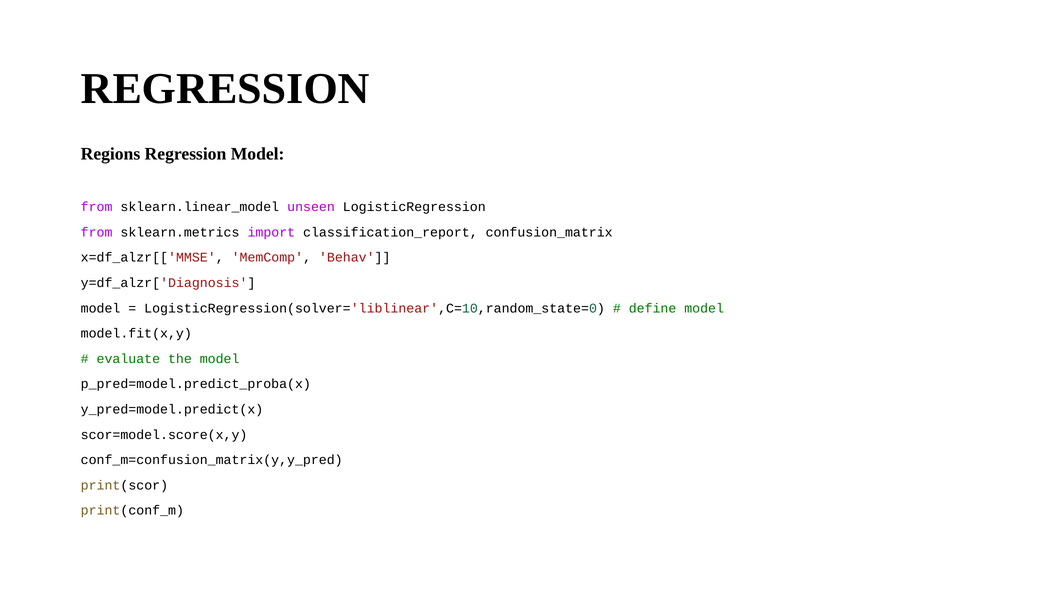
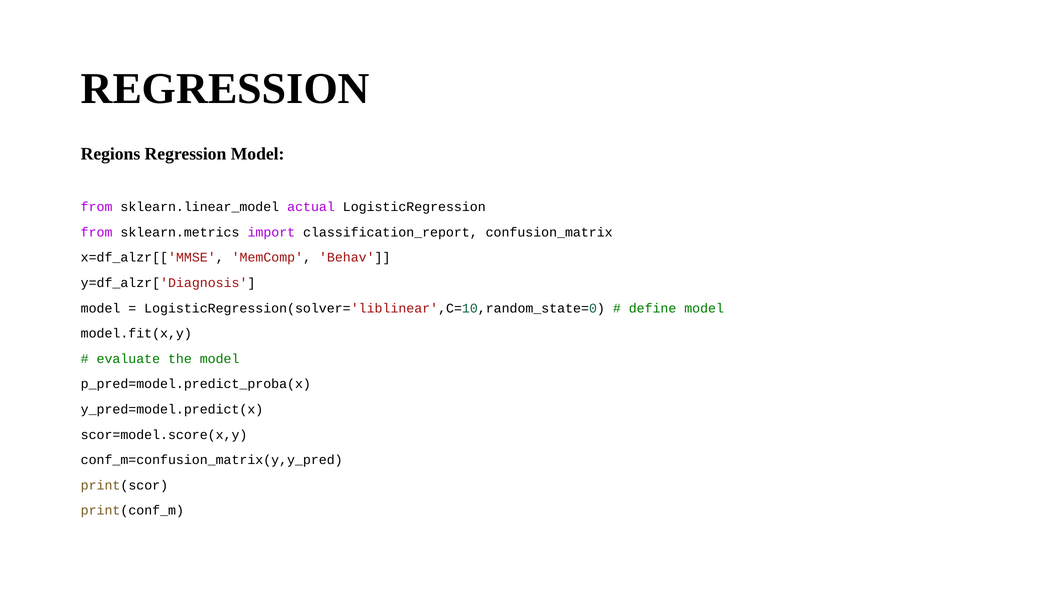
unseen: unseen -> actual
